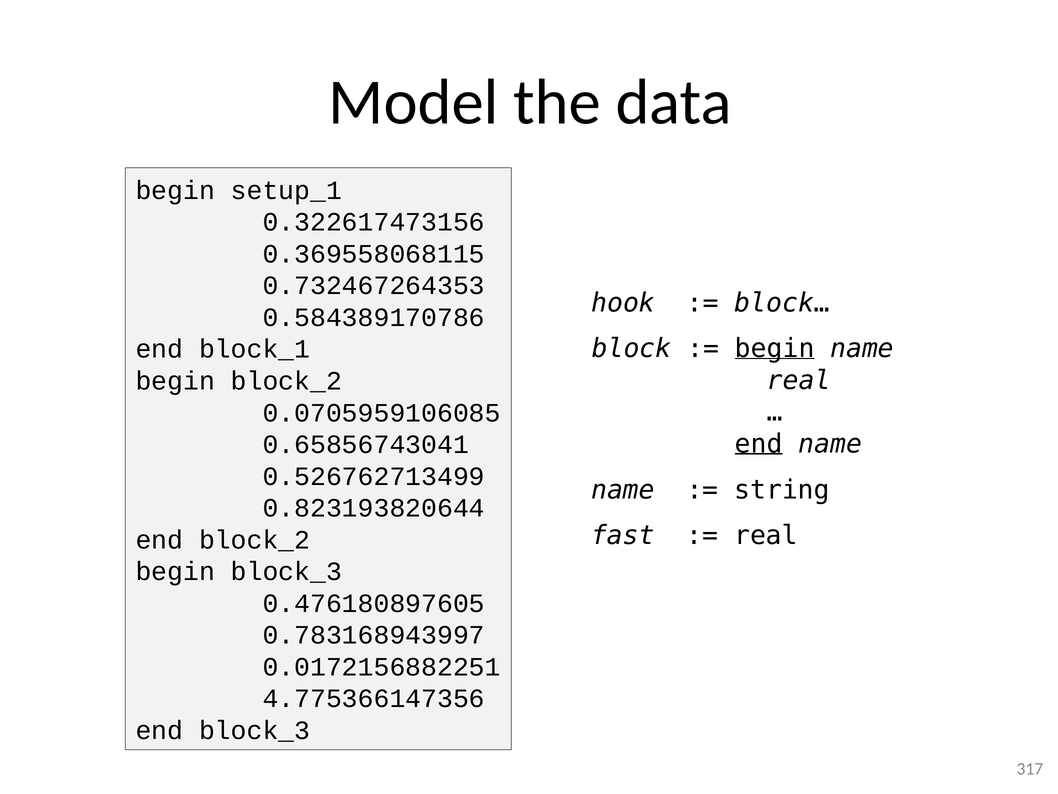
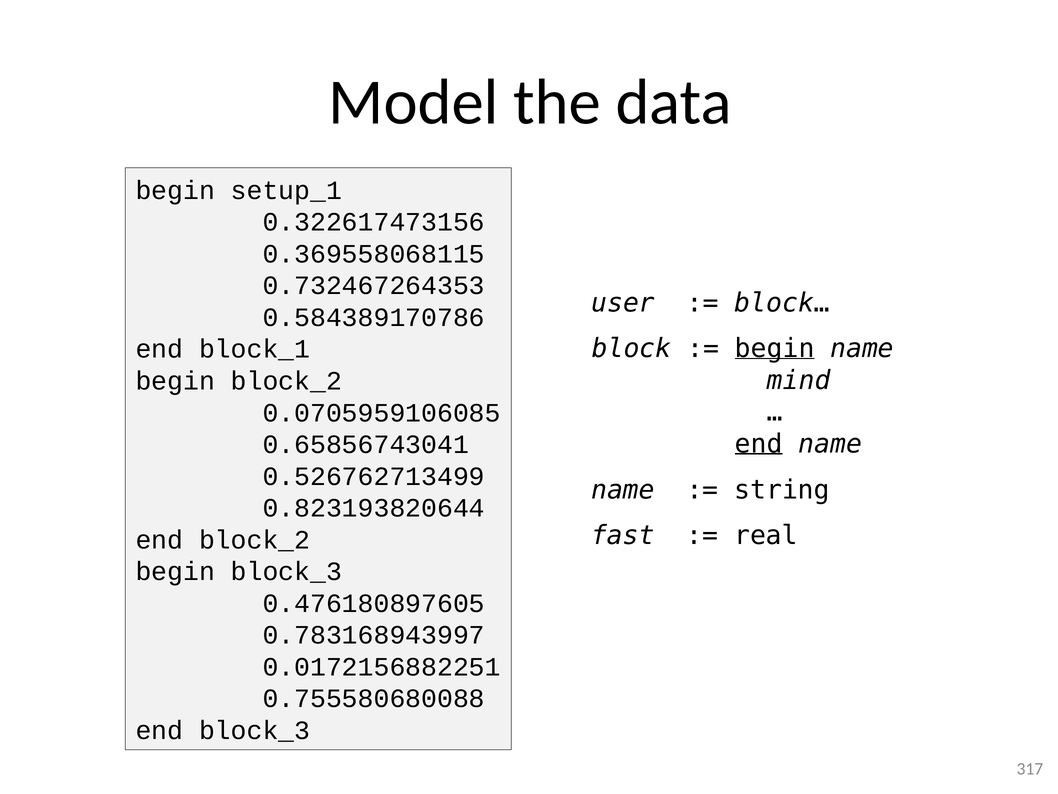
hook: hook -> user
real at (799, 380): real -> mind
4.775366147356: 4.775366147356 -> 0.755580680088
